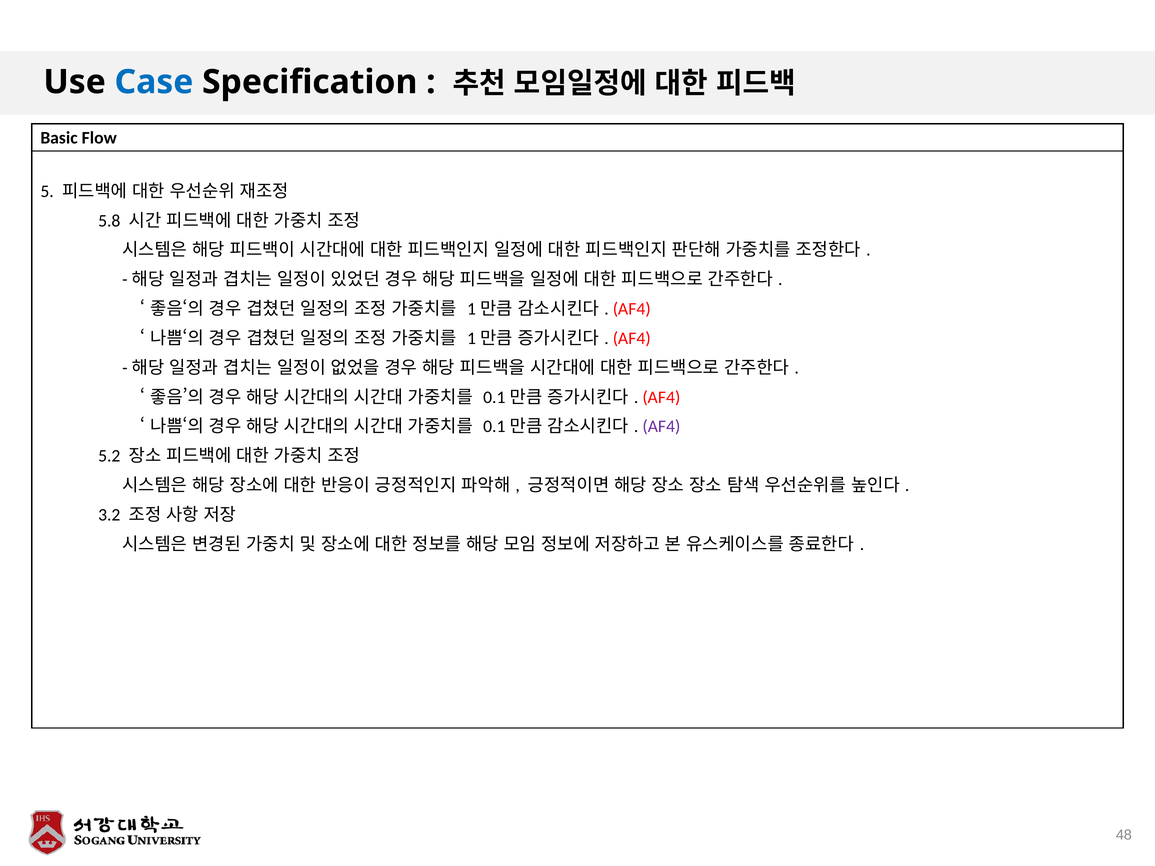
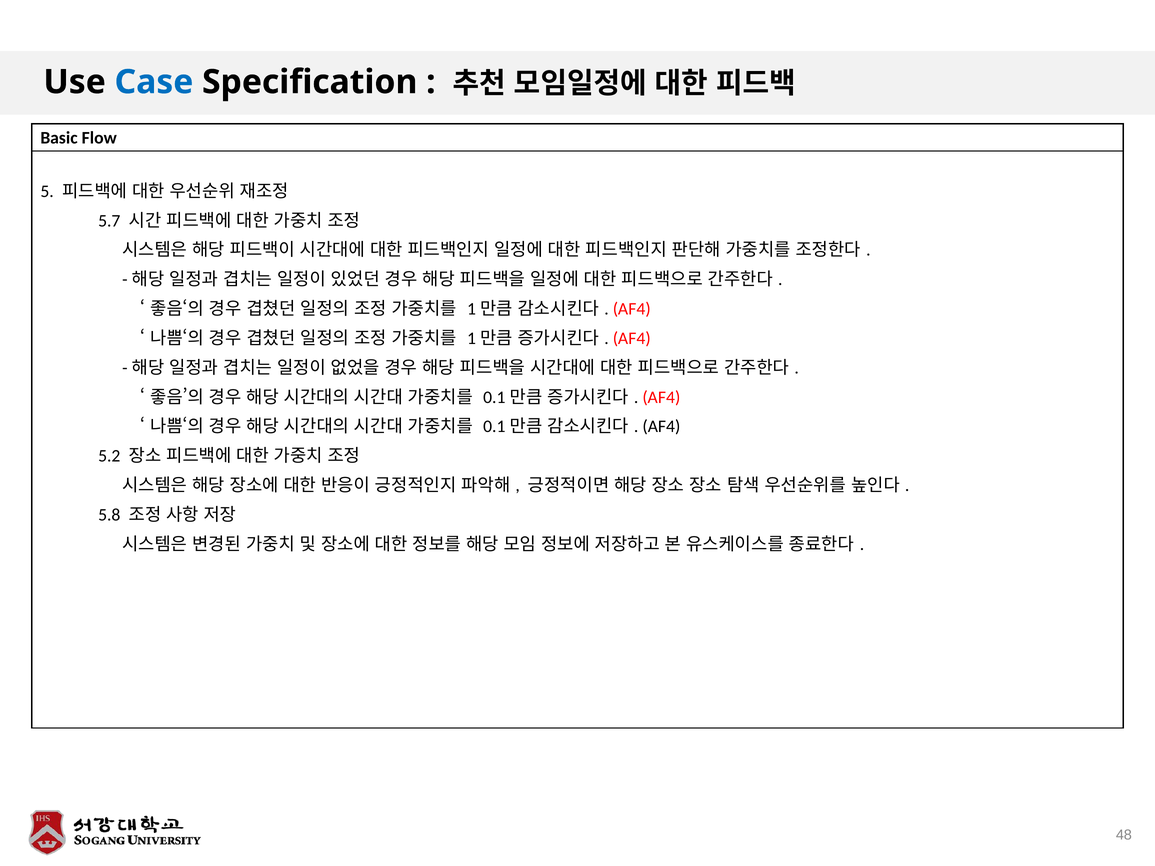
5.8: 5.8 -> 5.7
AF4 at (661, 427) colour: purple -> black
3.2: 3.2 -> 5.8
